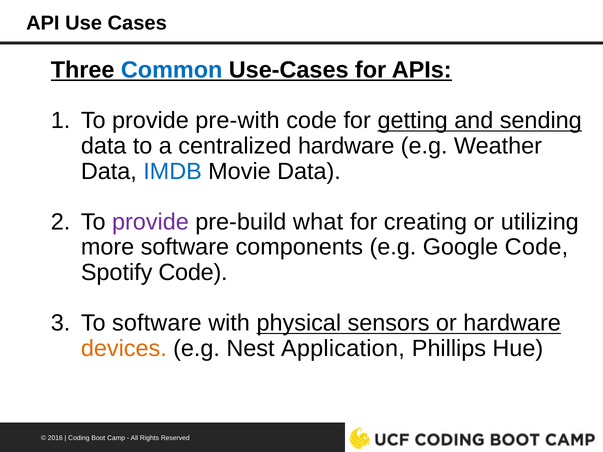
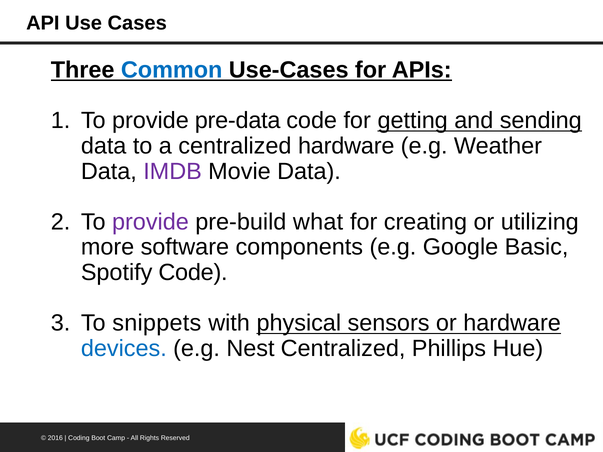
pre-with: pre-with -> pre-data
IMDB colour: blue -> purple
Google Code: Code -> Basic
To software: software -> snippets
devices colour: orange -> blue
Nest Application: Application -> Centralized
